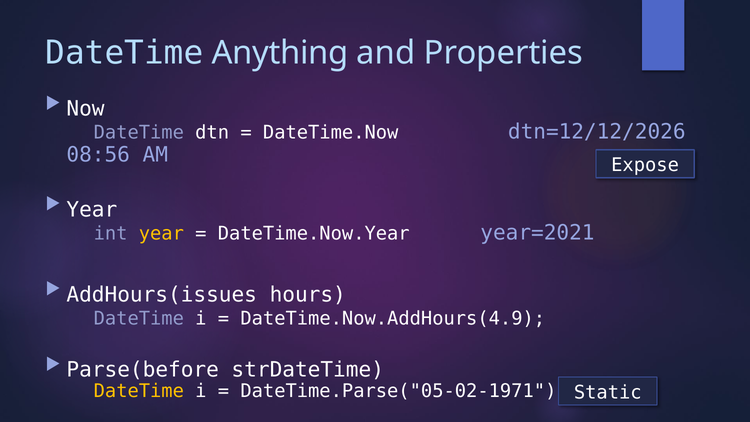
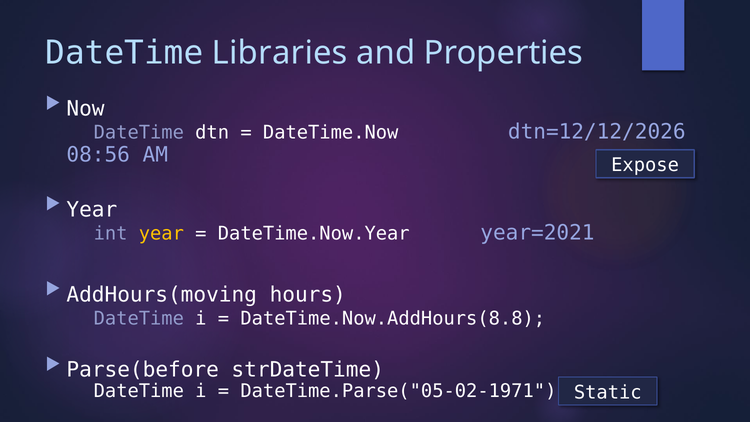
Anything: Anything -> Libraries
AddHours(issues: AddHours(issues -> AddHours(moving
DateTime.Now.AddHours(4.9: DateTime.Now.AddHours(4.9 -> DateTime.Now.AddHours(8.8
DateTime at (139, 391) colour: yellow -> white
